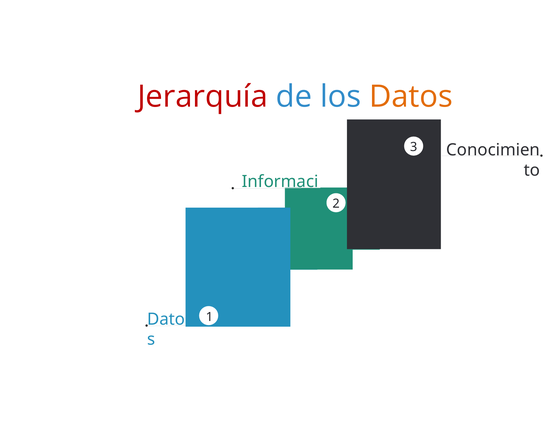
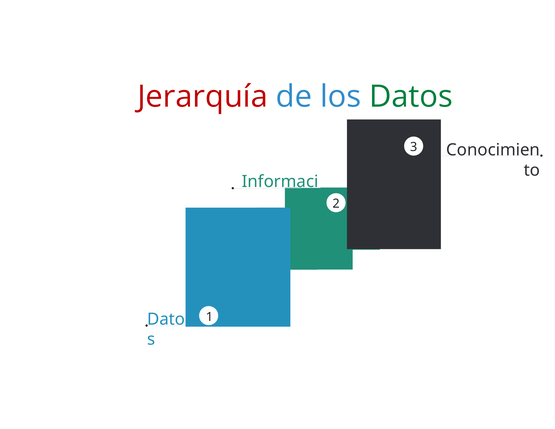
Datos colour: orange -> green
